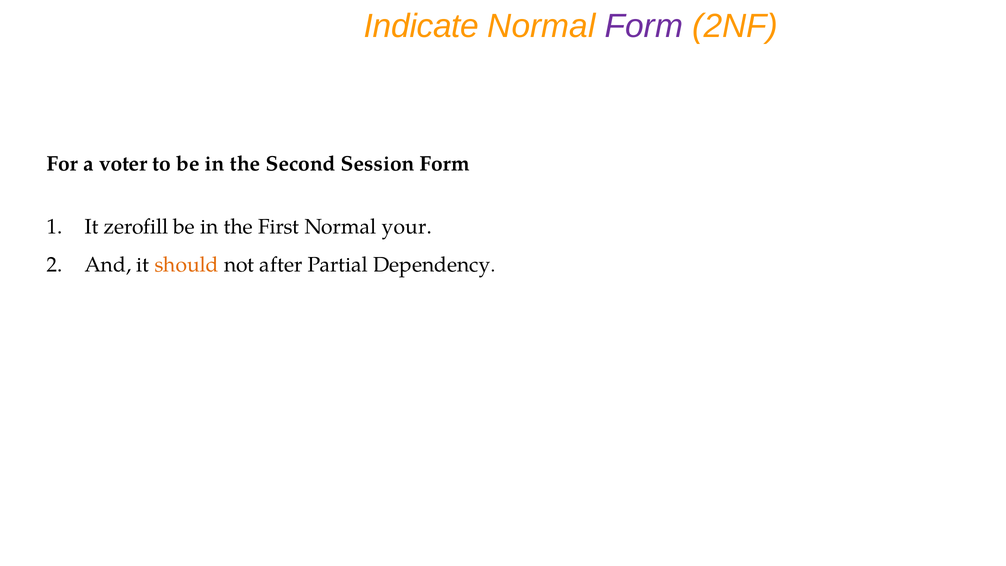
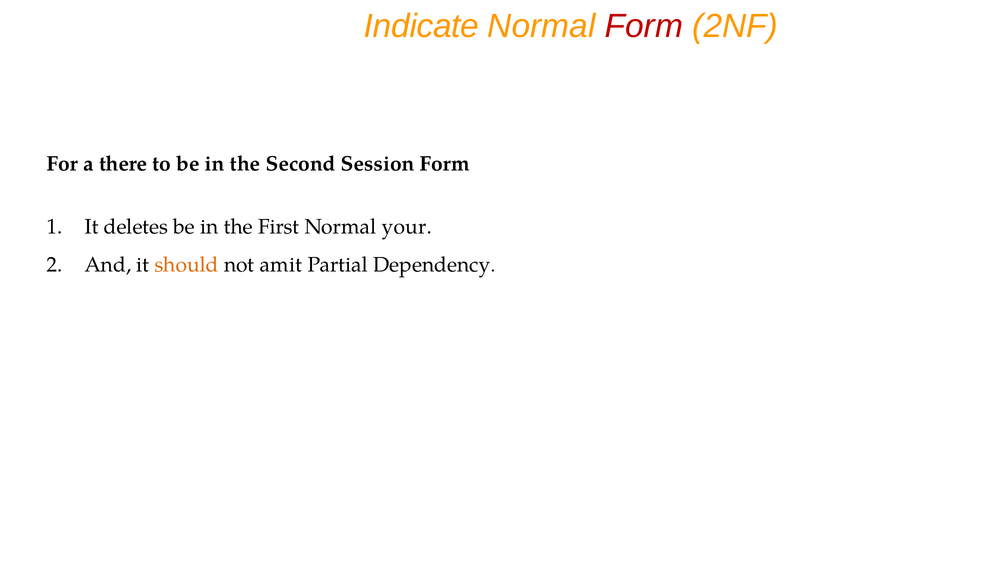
Form at (644, 26) colour: purple -> red
voter: voter -> there
zerofill: zerofill -> deletes
after: after -> amit
